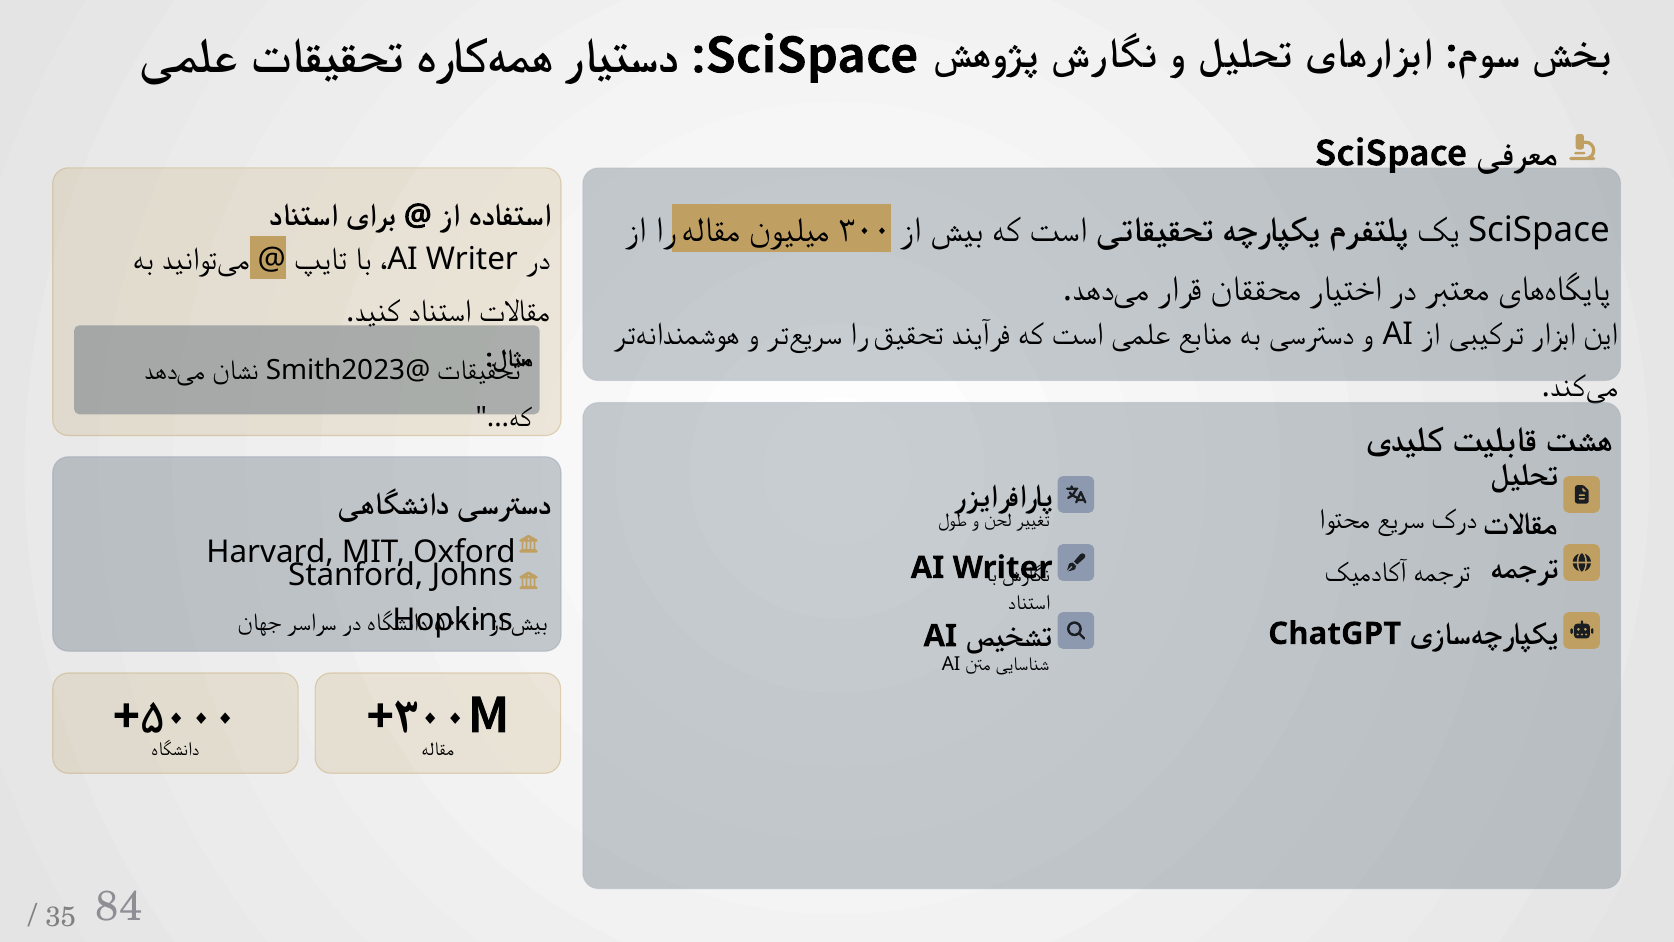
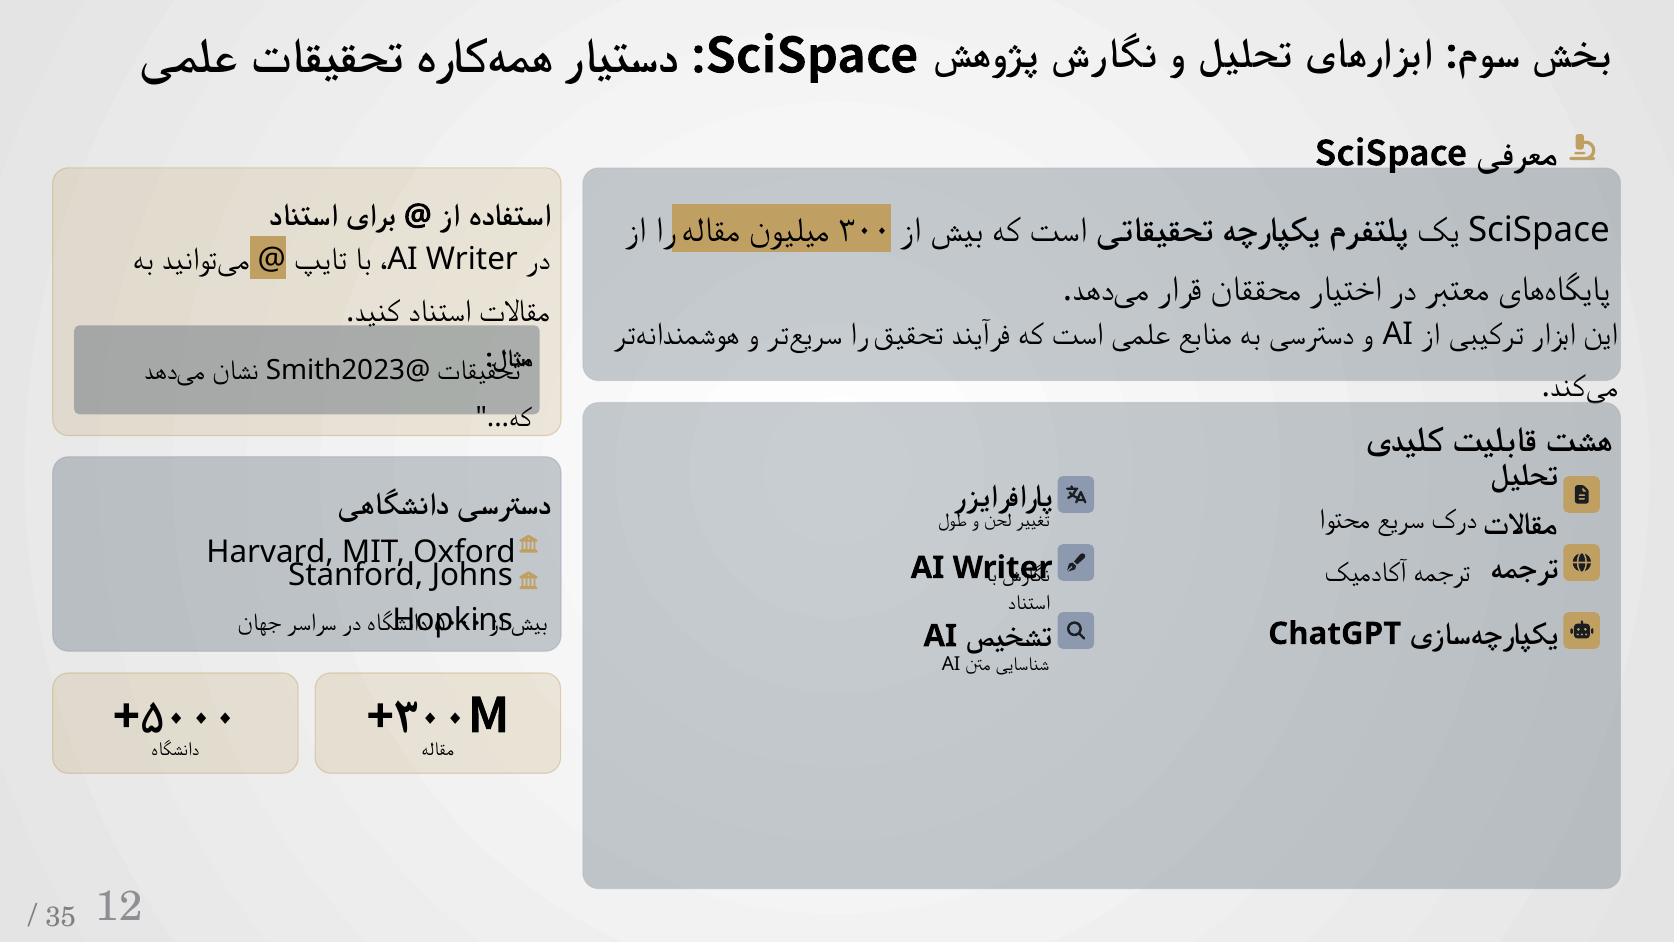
84: 84 -> 12
